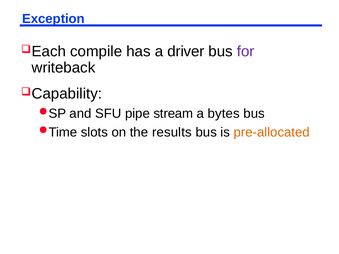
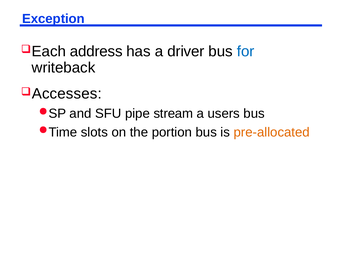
compile: compile -> address
for colour: purple -> blue
Capability: Capability -> Accesses
bytes: bytes -> users
results: results -> portion
